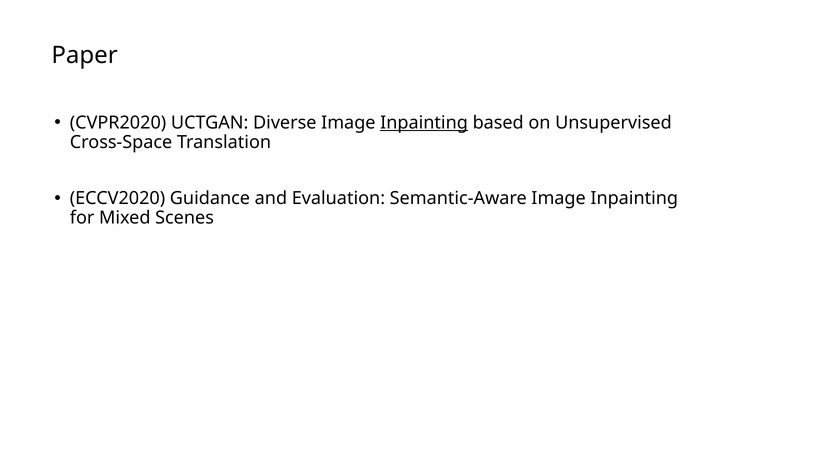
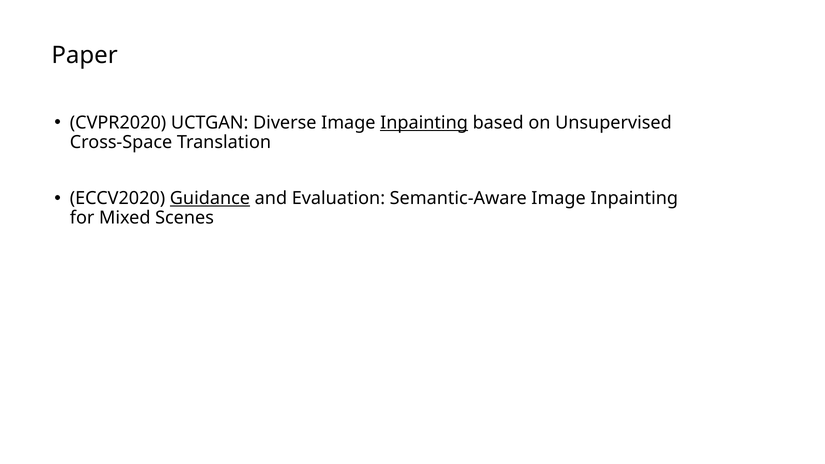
Guidance underline: none -> present
